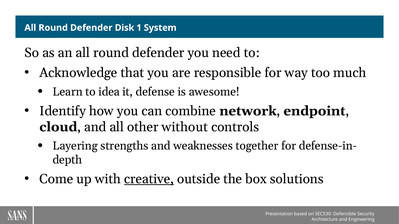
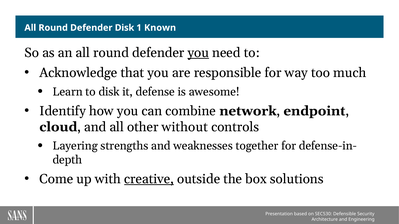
System: System -> Known
you at (198, 53) underline: none -> present
to idea: idea -> disk
